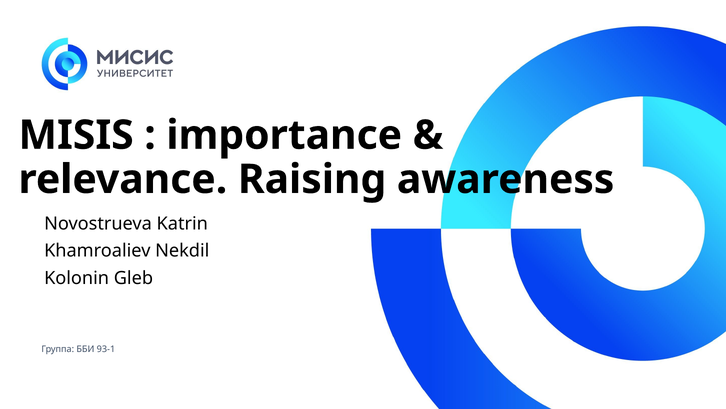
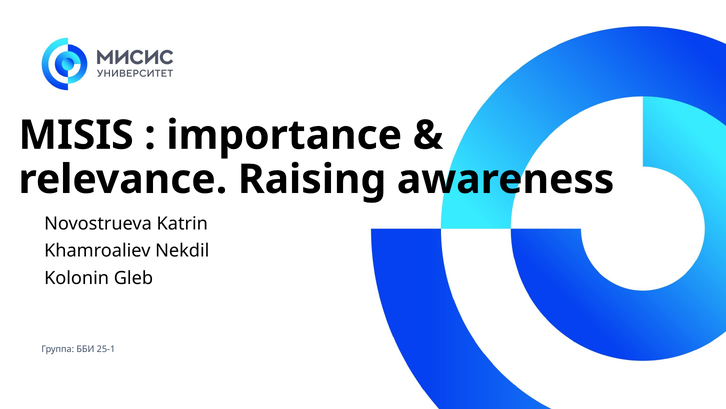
93-1: 93-1 -> 25-1
